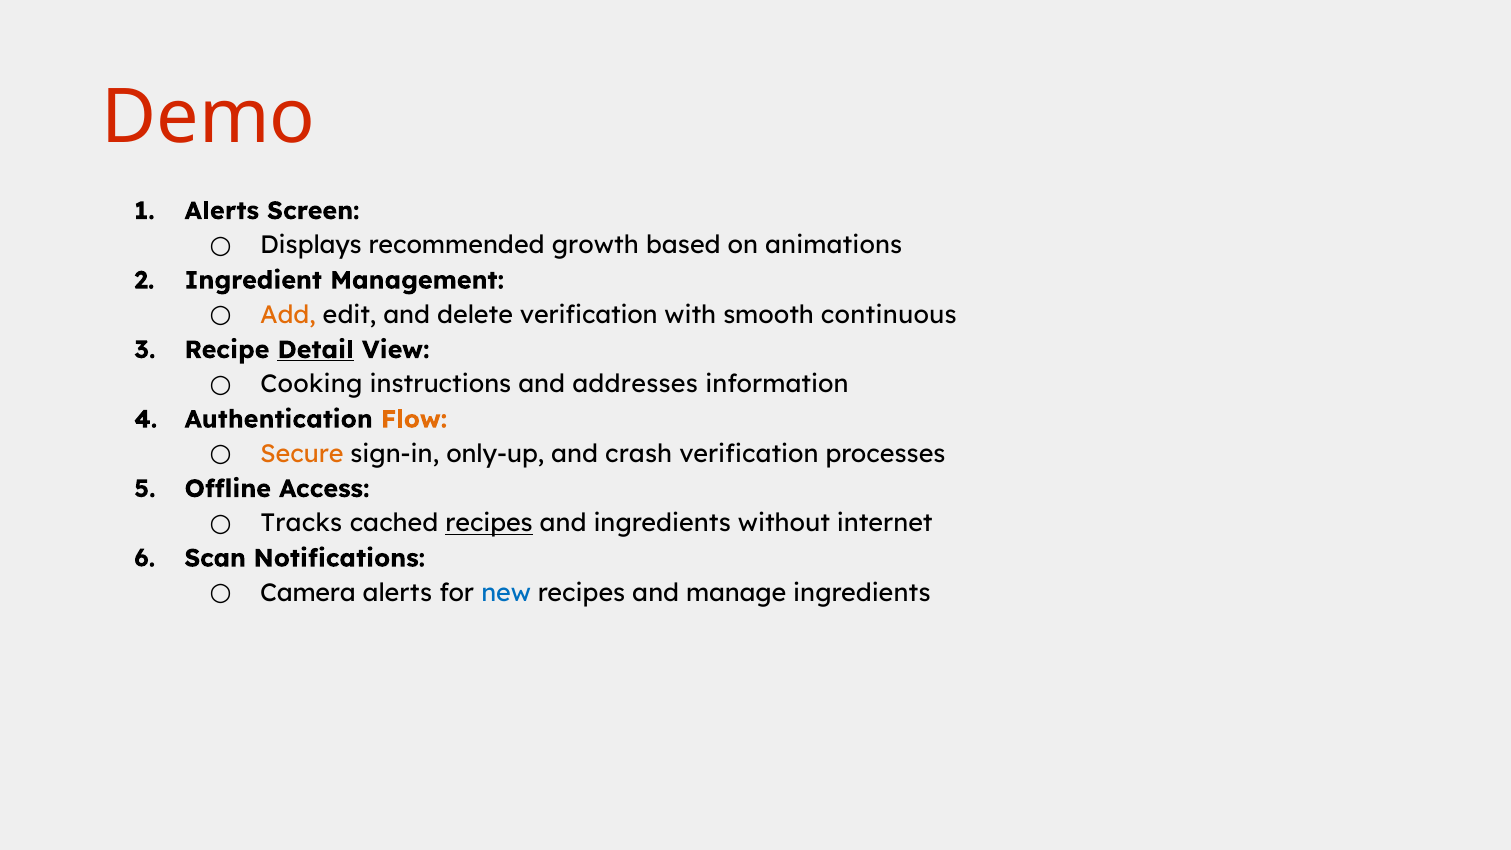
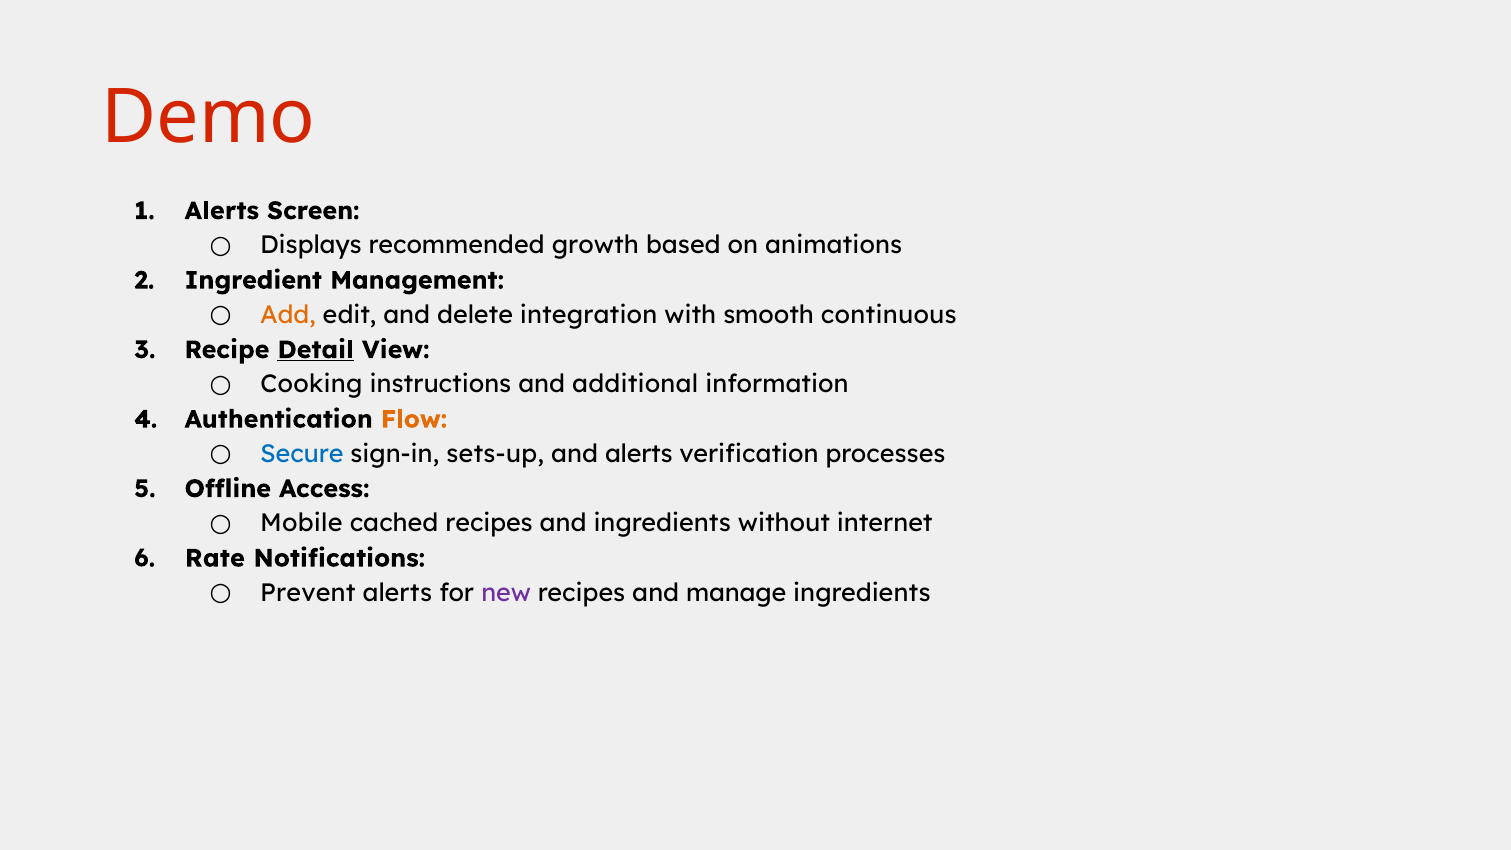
delete verification: verification -> integration
addresses: addresses -> additional
Secure colour: orange -> blue
only-up: only-up -> sets-up
and crash: crash -> alerts
Tracks: Tracks -> Mobile
recipes at (489, 524) underline: present -> none
Scan: Scan -> Rate
Camera: Camera -> Prevent
new colour: blue -> purple
